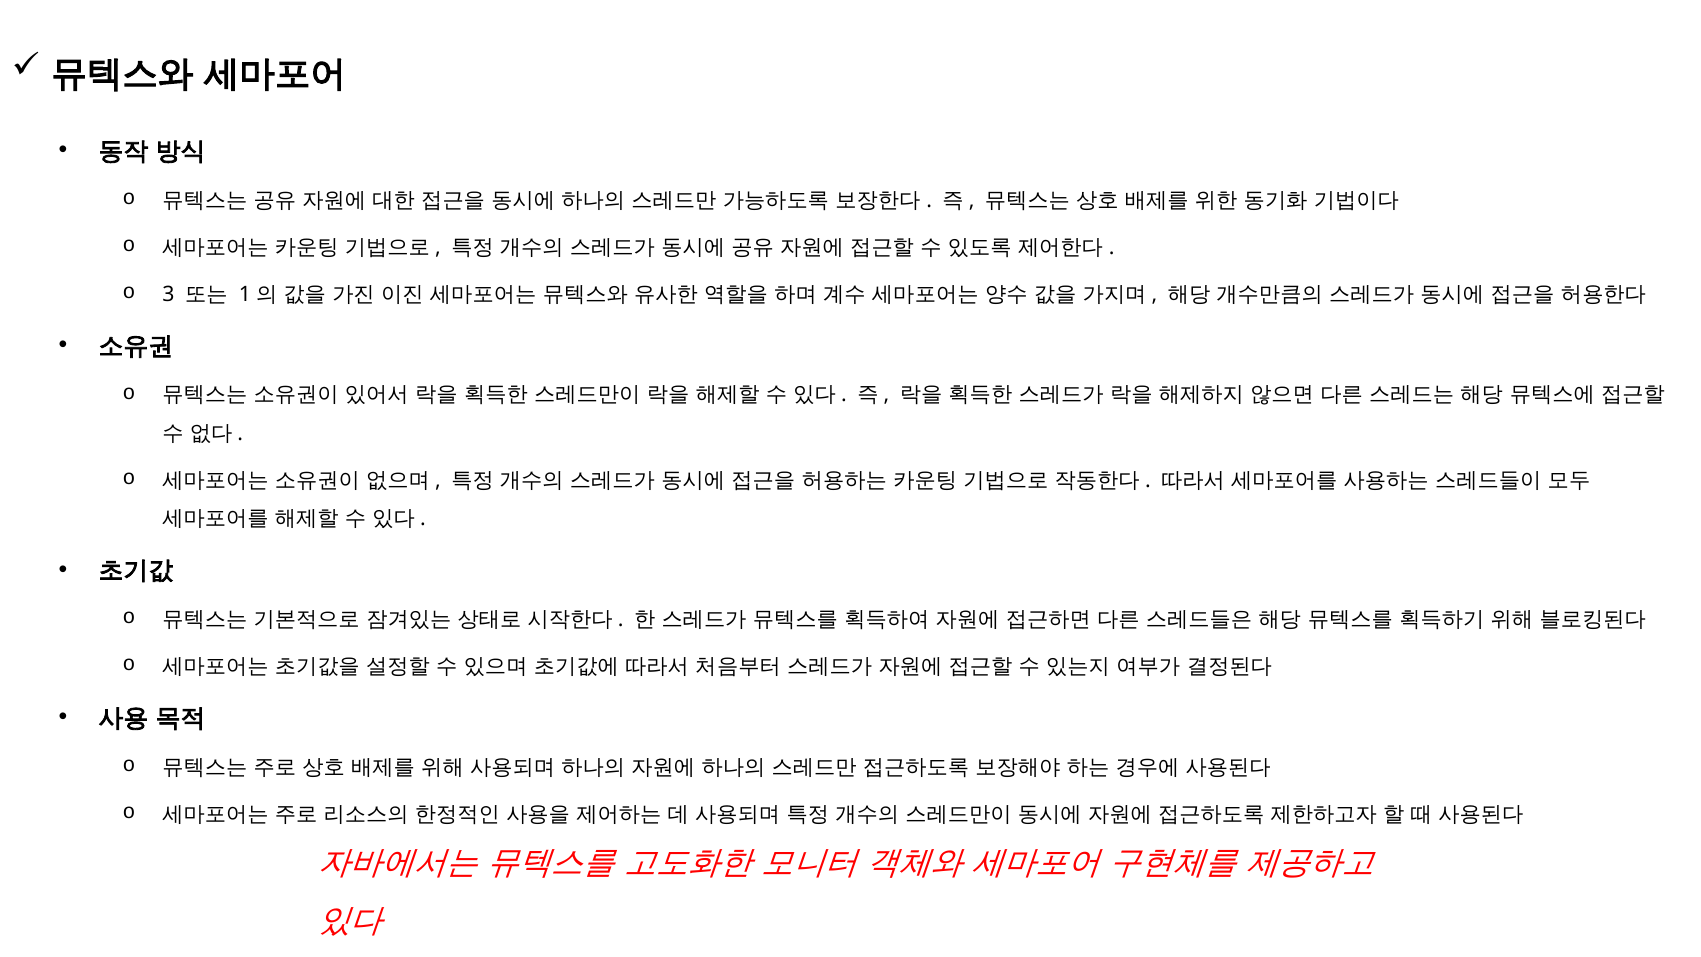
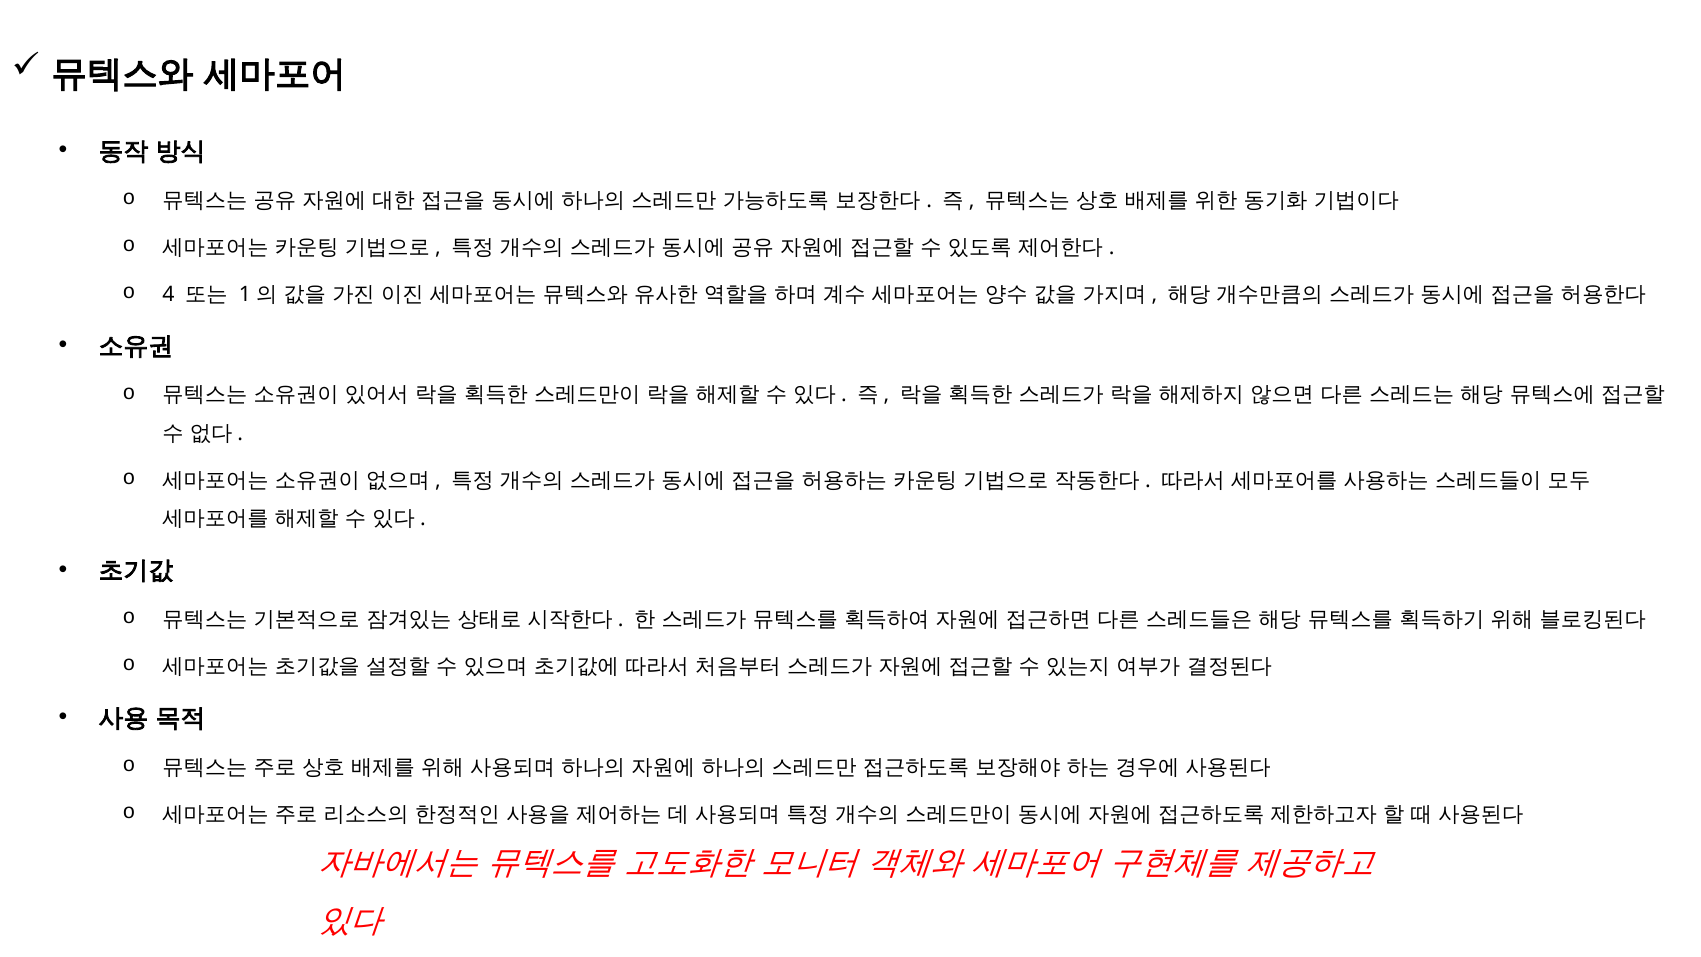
3: 3 -> 4
